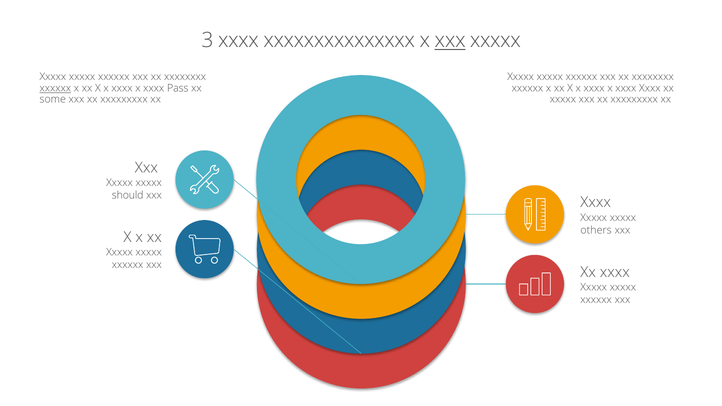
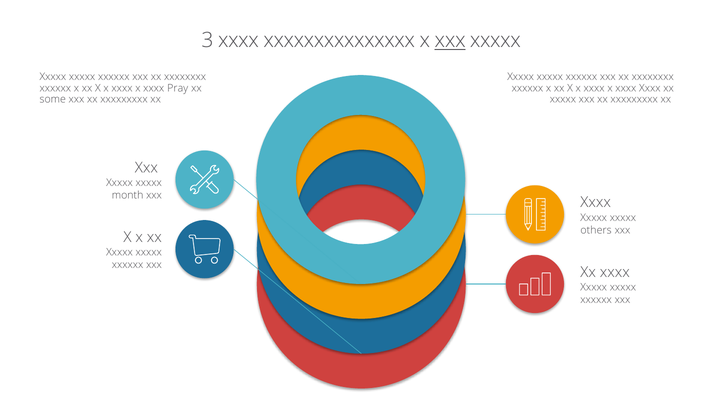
xxxxxx at (55, 88) underline: present -> none
Pass: Pass -> Pray
should: should -> month
